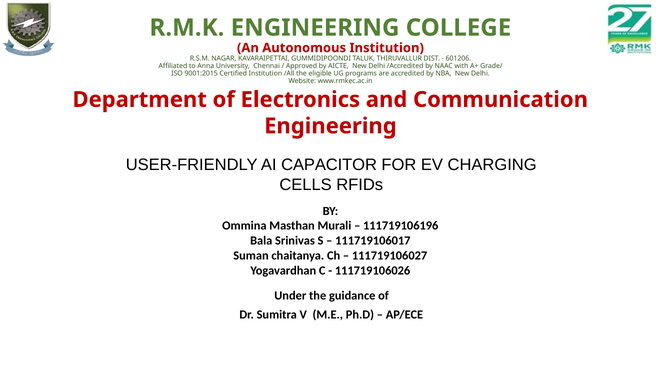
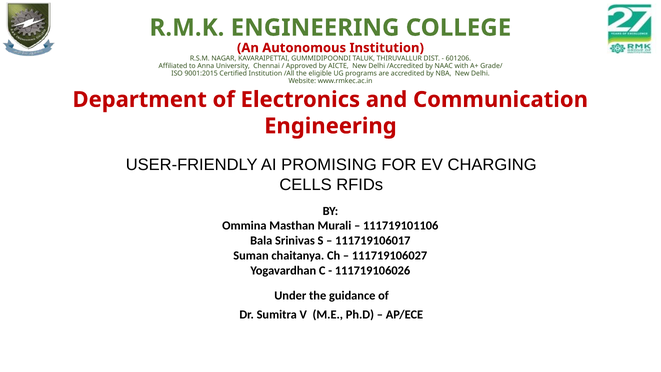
CAPACITOR: CAPACITOR -> PROMISING
111719106196: 111719106196 -> 111719101106
